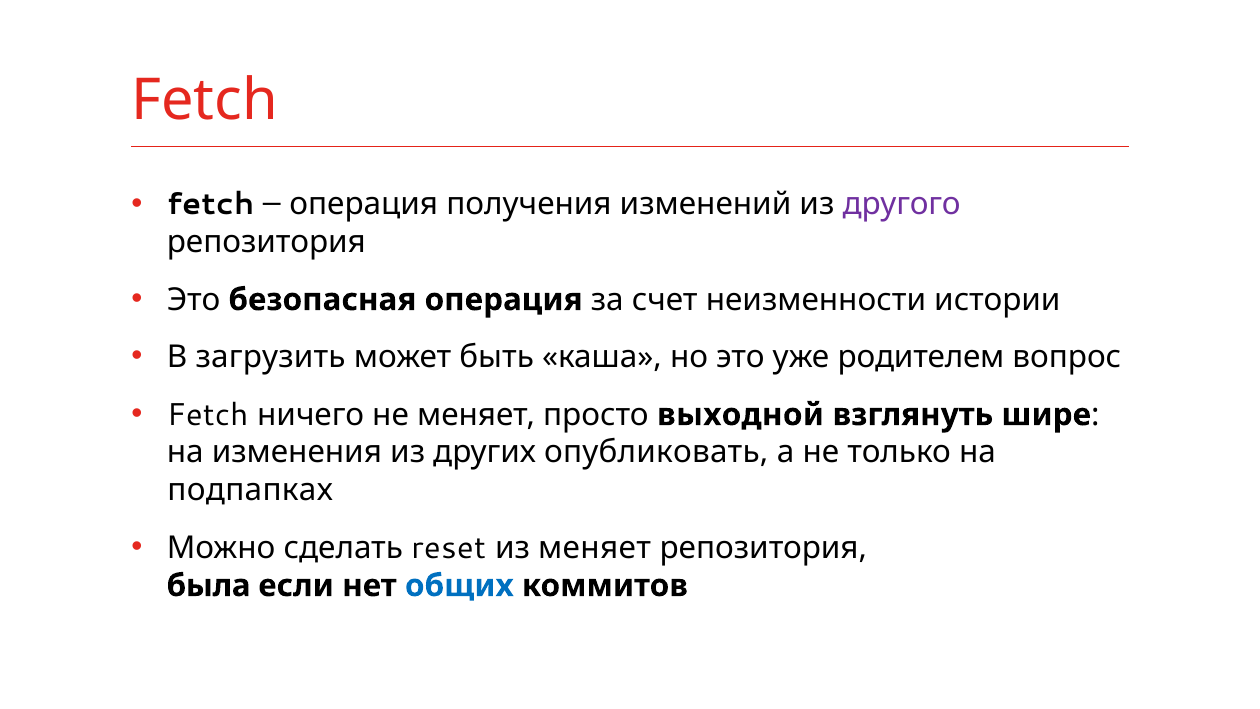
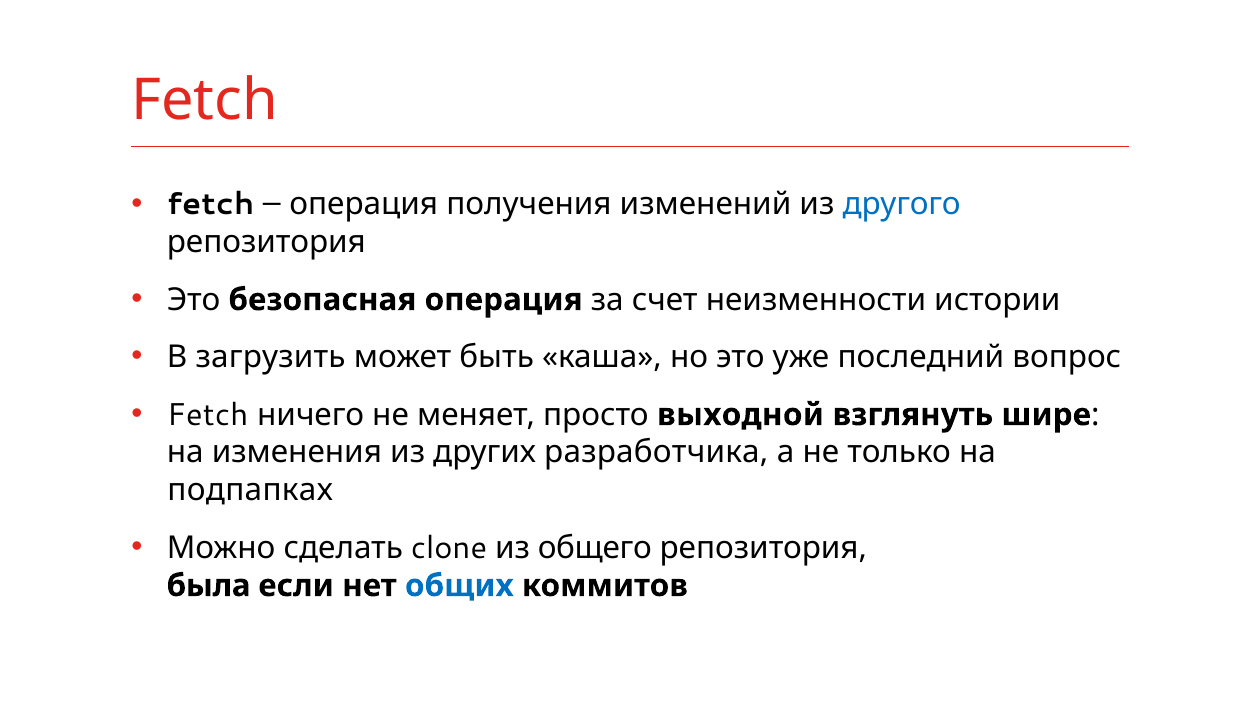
другого colour: purple -> blue
родителем: родителем -> последний
опубликовать: опубликовать -> разработчика
reset: reset -> clone
из меняет: меняет -> общего
